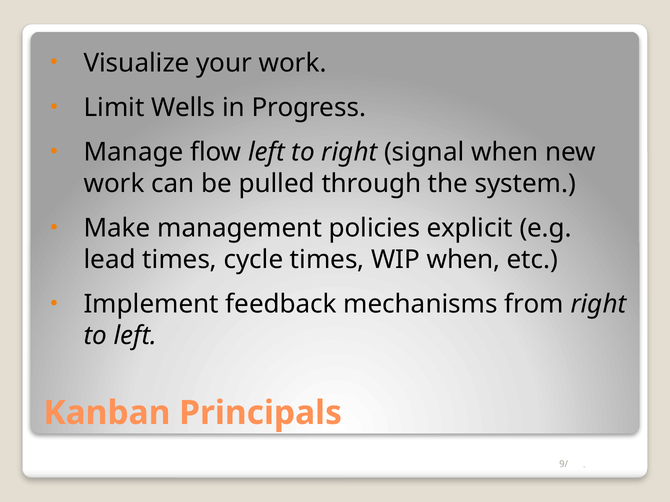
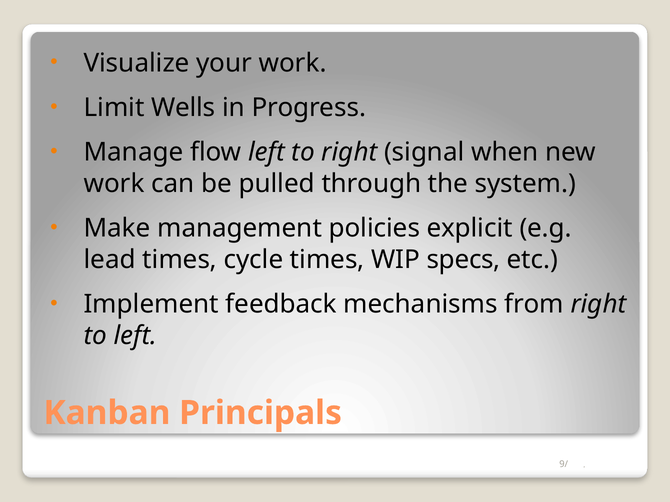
WIP when: when -> specs
